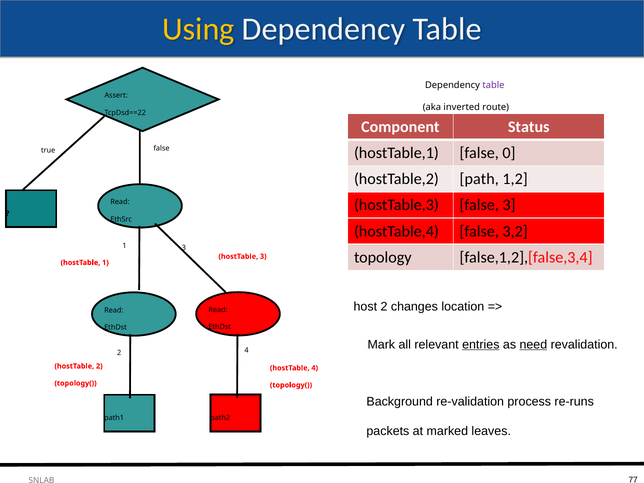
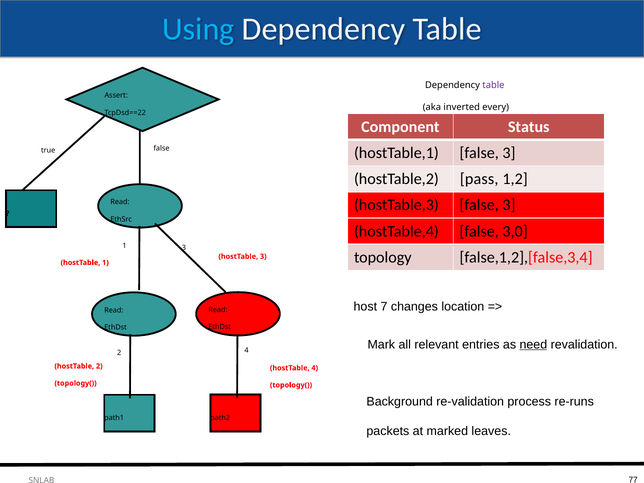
Using colour: yellow -> light blue
route: route -> every
hostTable,1 false 0: 0 -> 3
path: path -> pass
3,2: 3,2 -> 3,0
host 2: 2 -> 7
entries underline: present -> none
